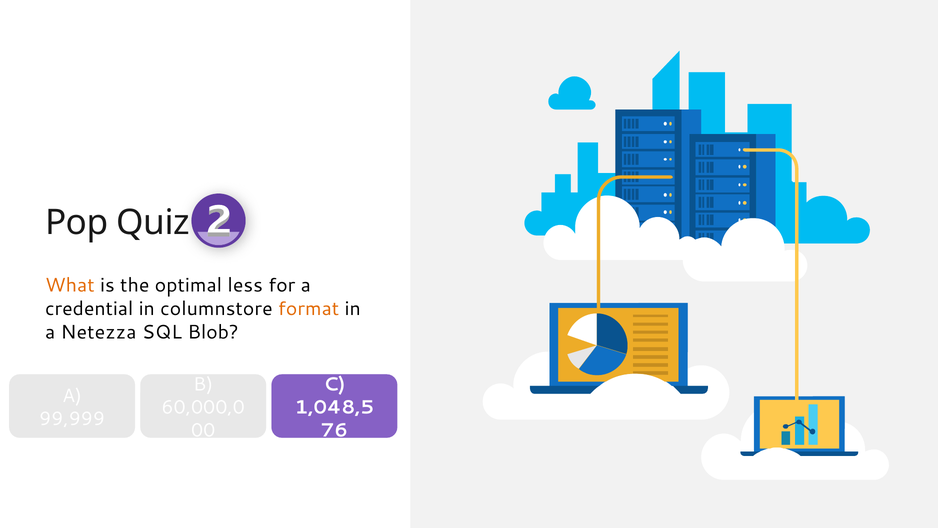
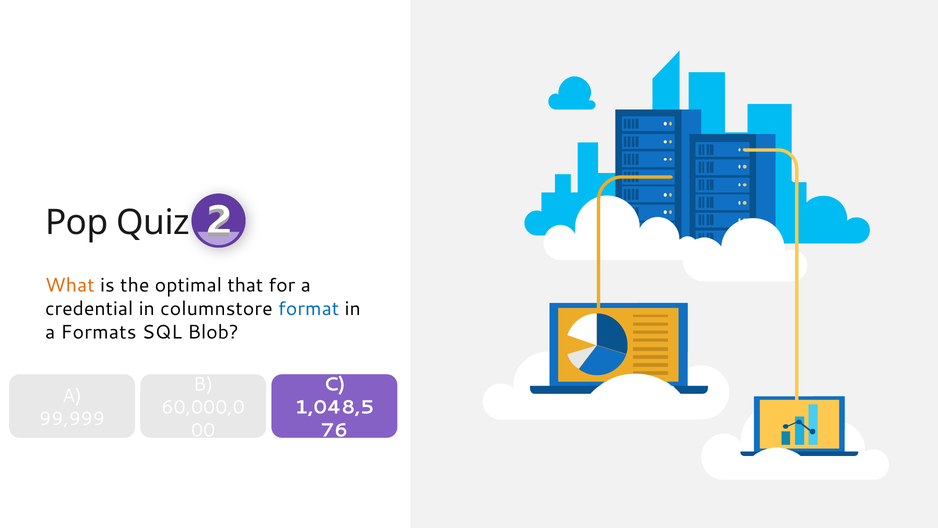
less: less -> that
format colour: orange -> blue
Netezza: Netezza -> Formats
